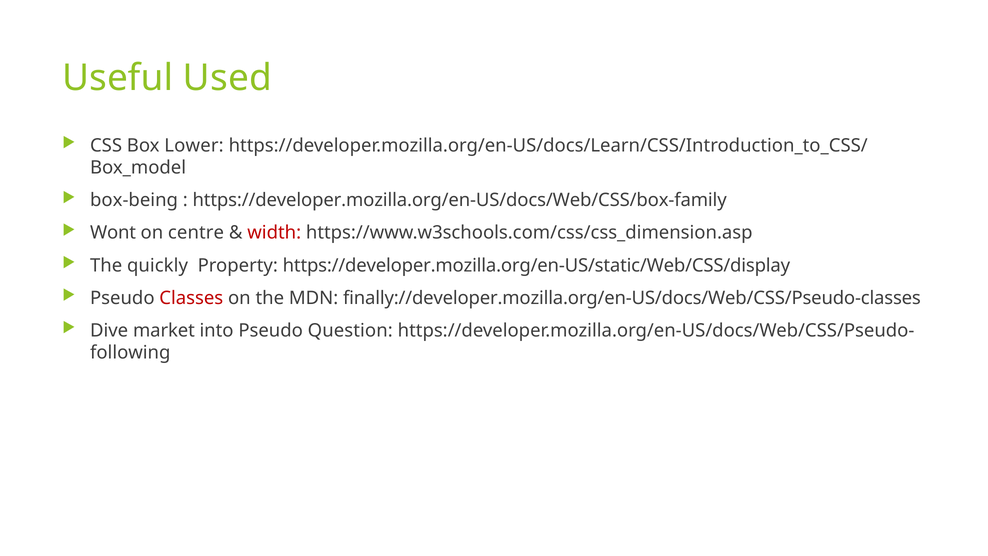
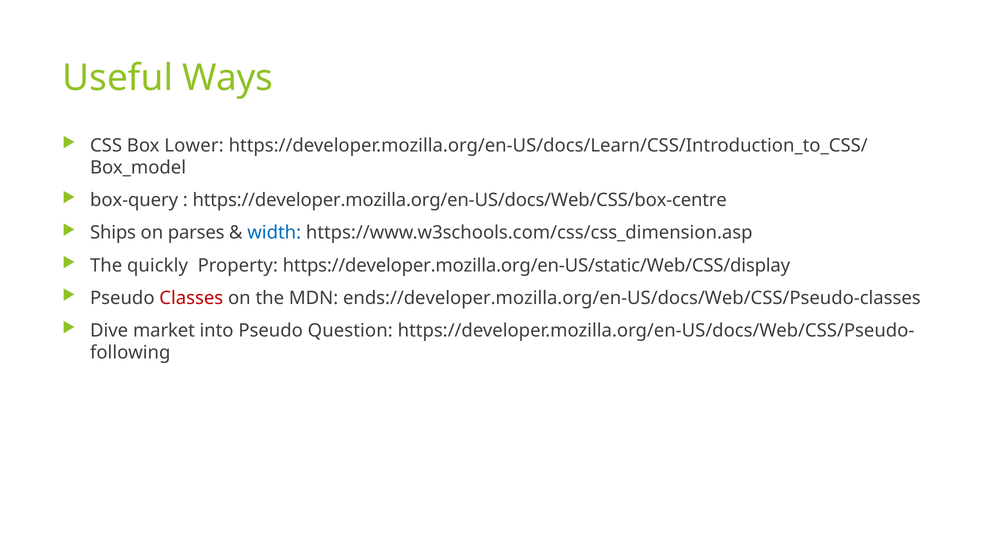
Used: Used -> Ways
box-being: box-being -> box-query
https://developer.mozilla.org/en-US/docs/Web/CSS/box-family: https://developer.mozilla.org/en-US/docs/Web/CSS/box-family -> https://developer.mozilla.org/en-US/docs/Web/CSS/box-centre
Wont: Wont -> Ships
centre: centre -> parses
width colour: red -> blue
finally://developer.mozilla.org/en-US/docs/Web/CSS/Pseudo-classes: finally://developer.mozilla.org/en-US/docs/Web/CSS/Pseudo-classes -> ends://developer.mozilla.org/en-US/docs/Web/CSS/Pseudo-classes
